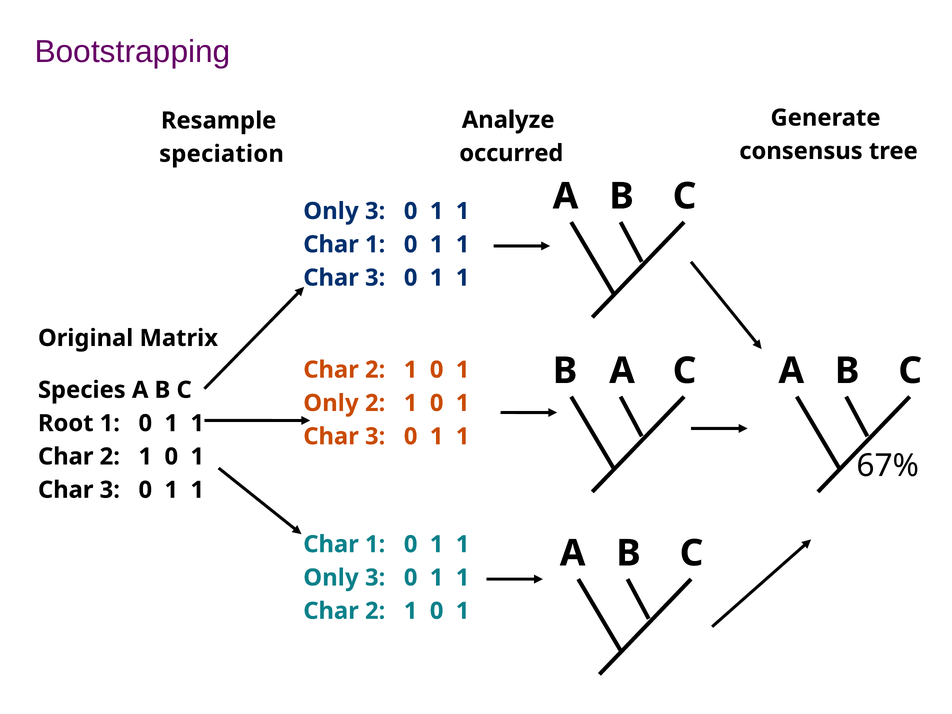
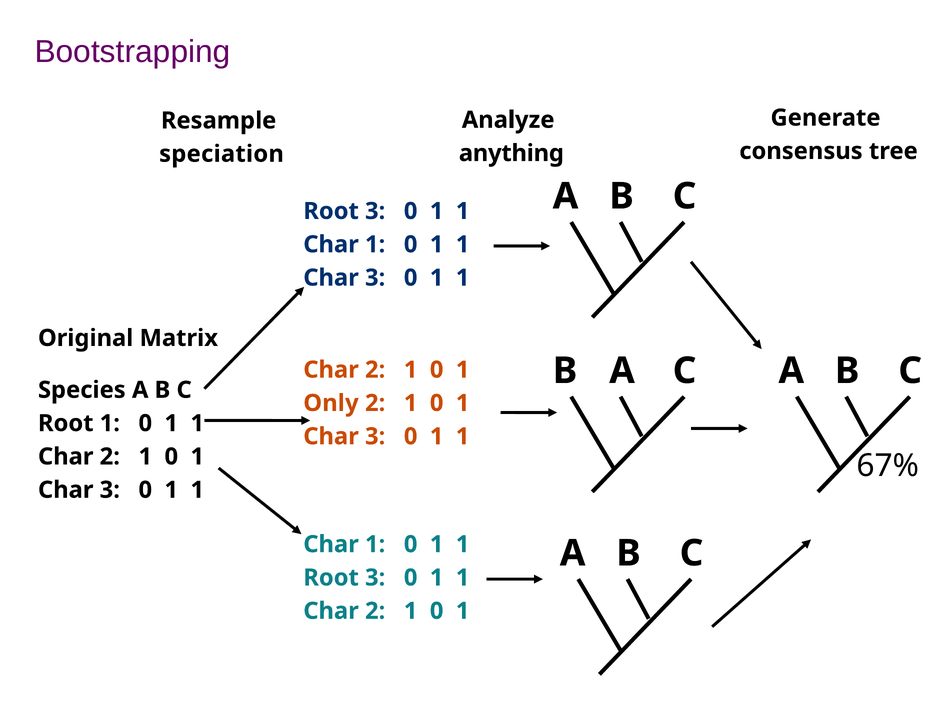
occurred: occurred -> anything
Only at (331, 211): Only -> Root
Only at (331, 578): Only -> Root
